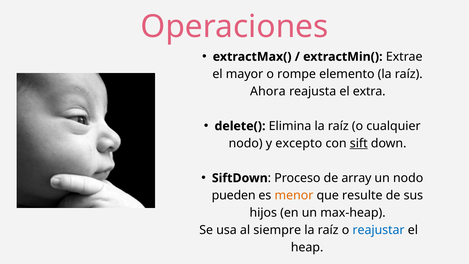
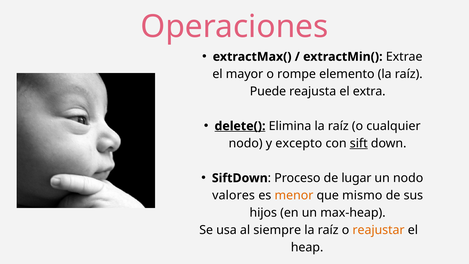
Ahora: Ahora -> Puede
delete( underline: none -> present
array: array -> lugar
pueden: pueden -> valores
resulte: resulte -> mismo
reajustar colour: blue -> orange
